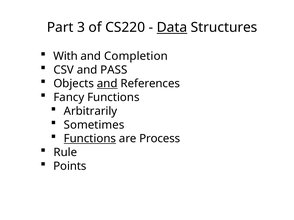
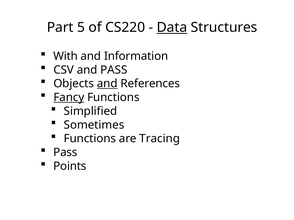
3: 3 -> 5
Completion: Completion -> Information
Fancy underline: none -> present
Arbitrarily: Arbitrarily -> Simplified
Functions at (90, 139) underline: present -> none
Process: Process -> Tracing
Rule at (65, 153): Rule -> Pass
